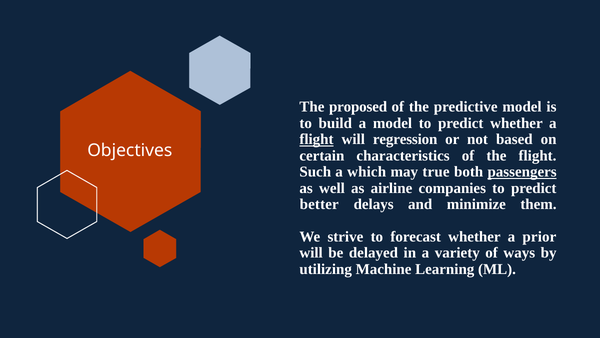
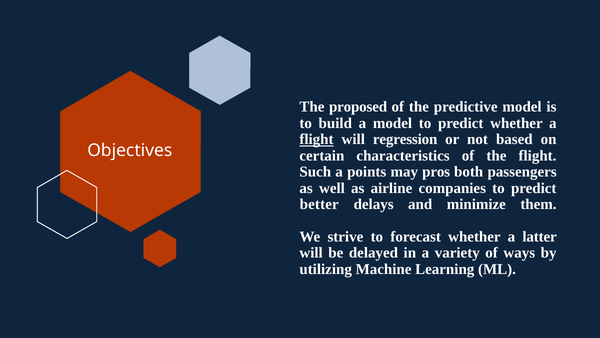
which: which -> points
true: true -> pros
passengers underline: present -> none
prior: prior -> latter
